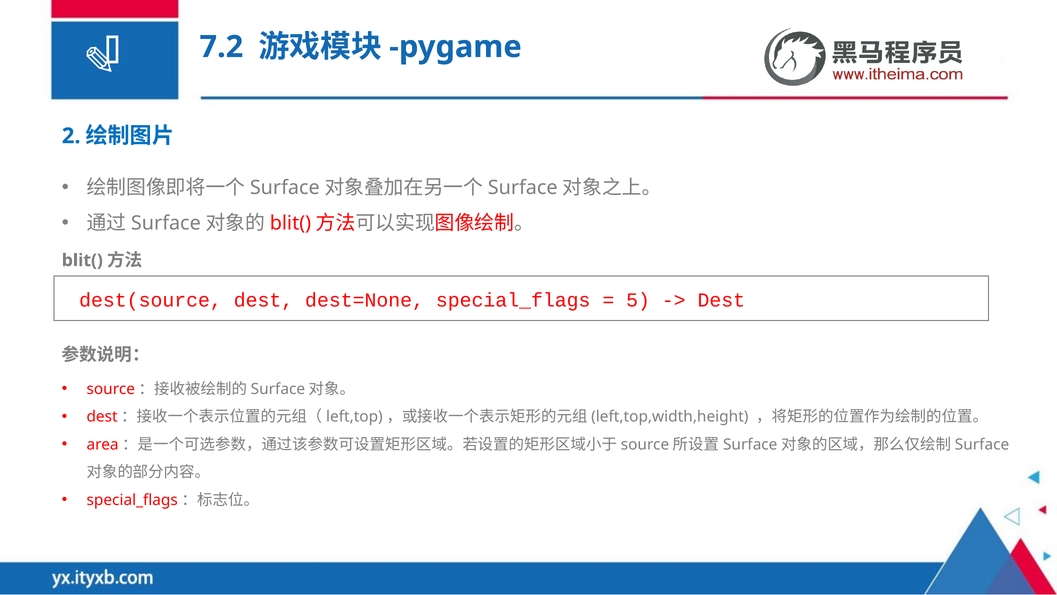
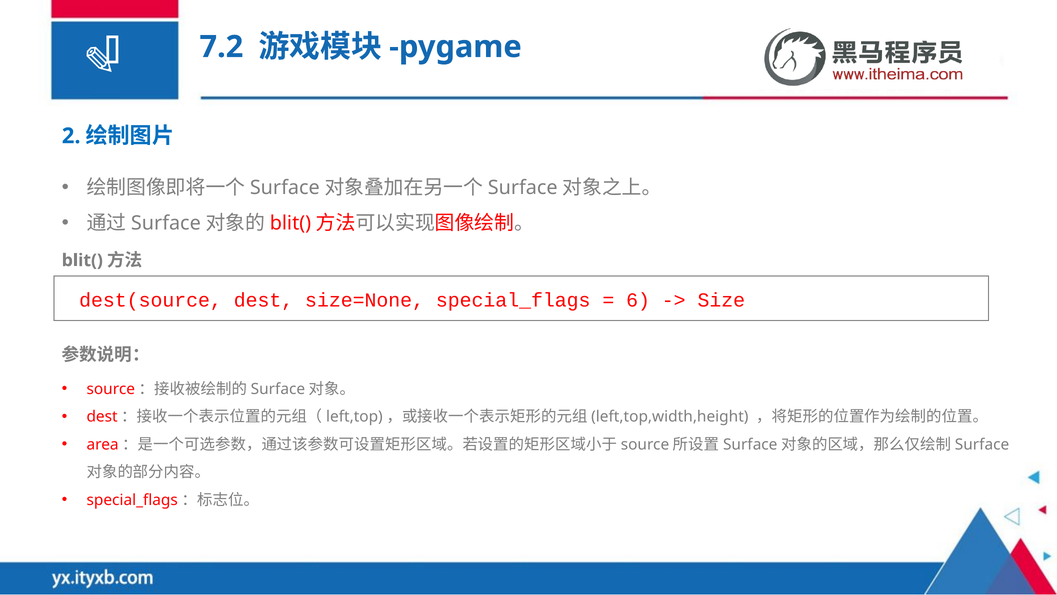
dest=None: dest=None -> size=None
5: 5 -> 6
Dest at (721, 300): Dest -> Size
